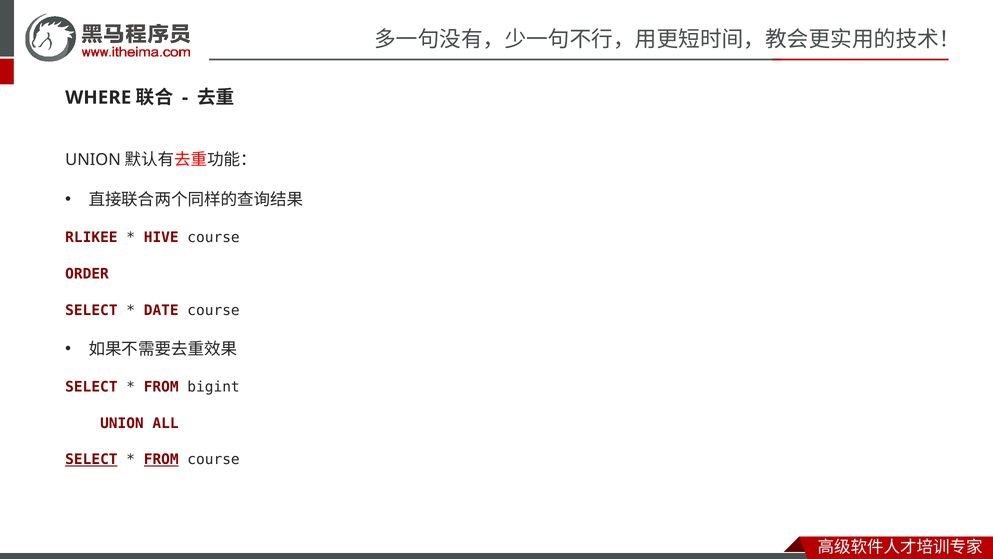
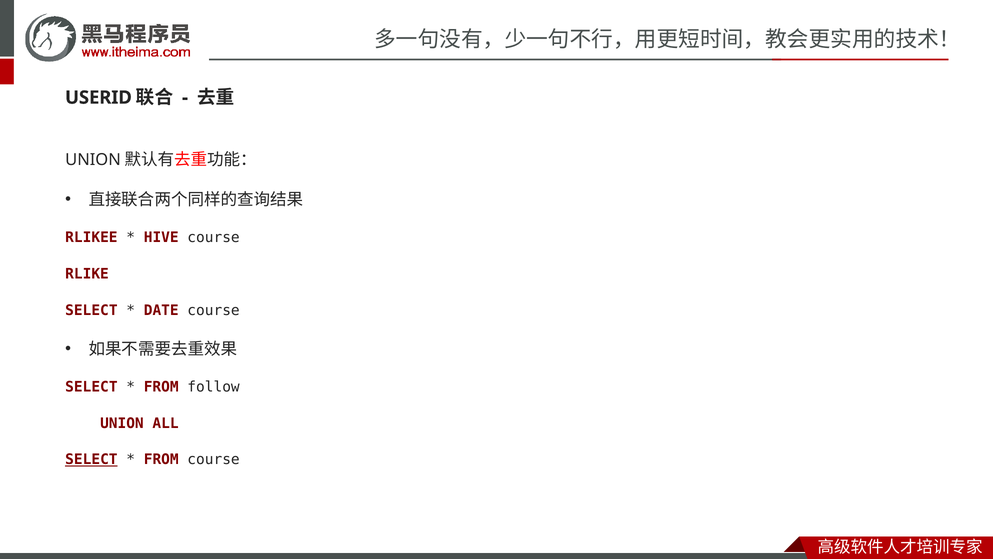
WHERE: WHERE -> USERID
ORDER: ORDER -> RLIKE
bigint: bigint -> follow
FROM at (161, 459) underline: present -> none
